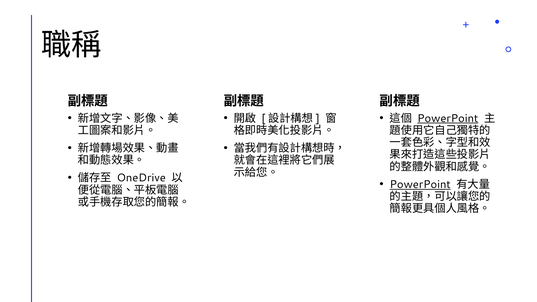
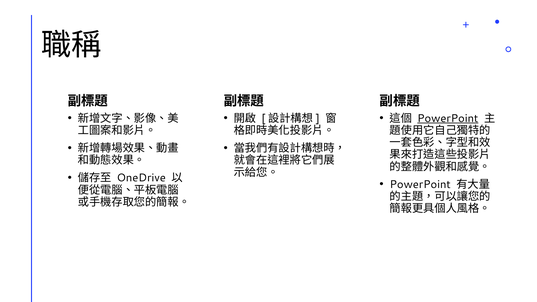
PowerPoint at (420, 184) underline: present -> none
